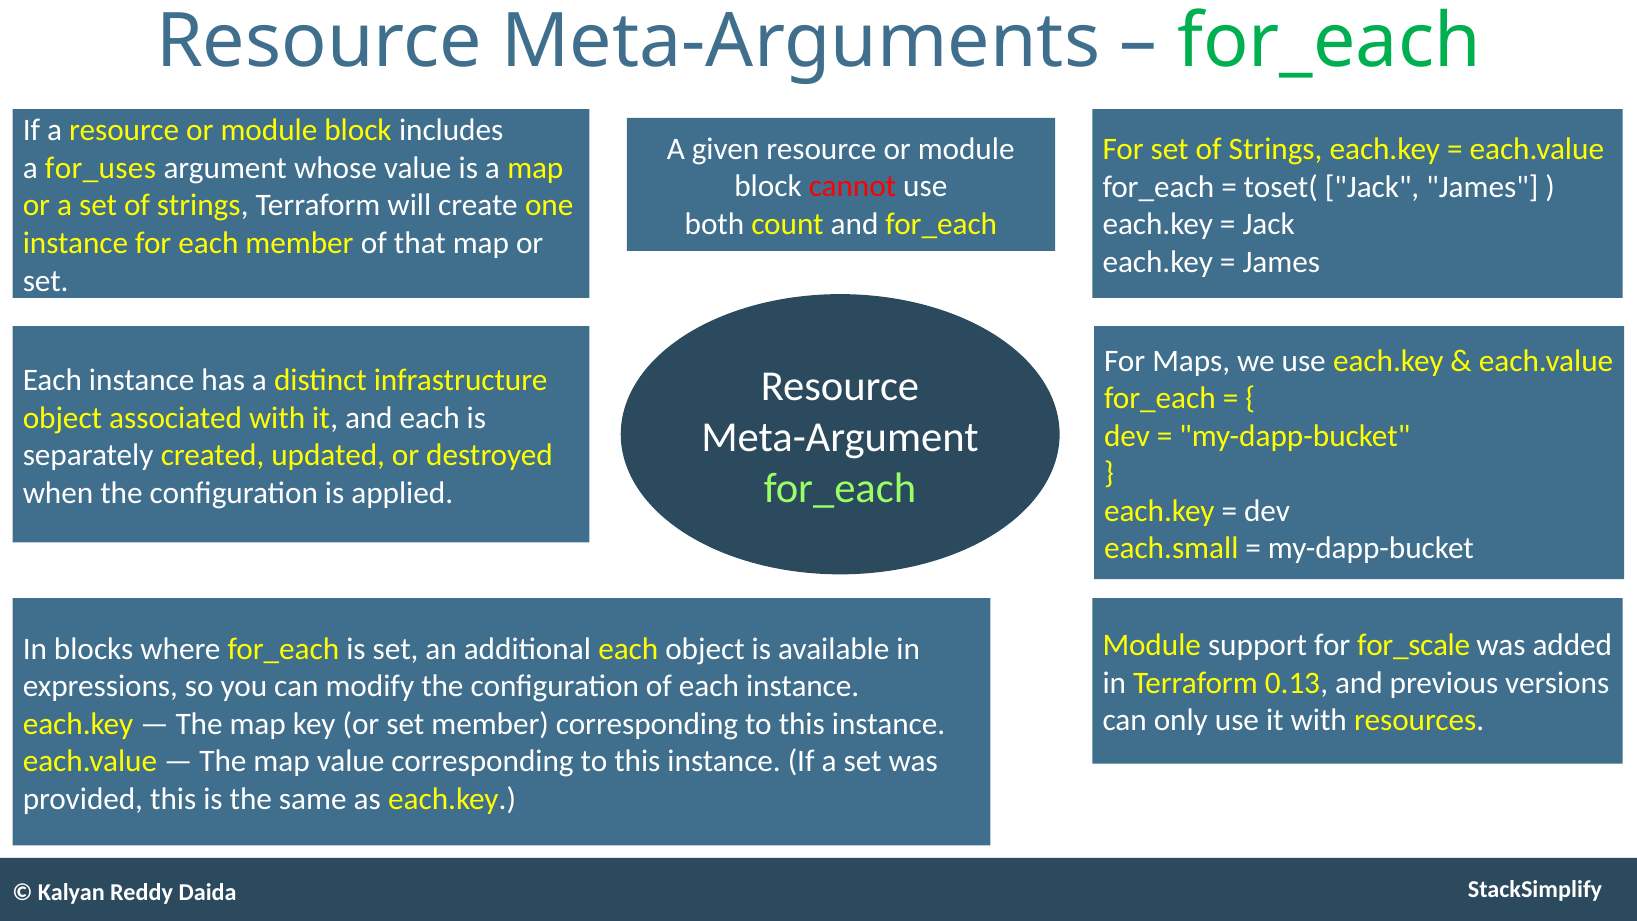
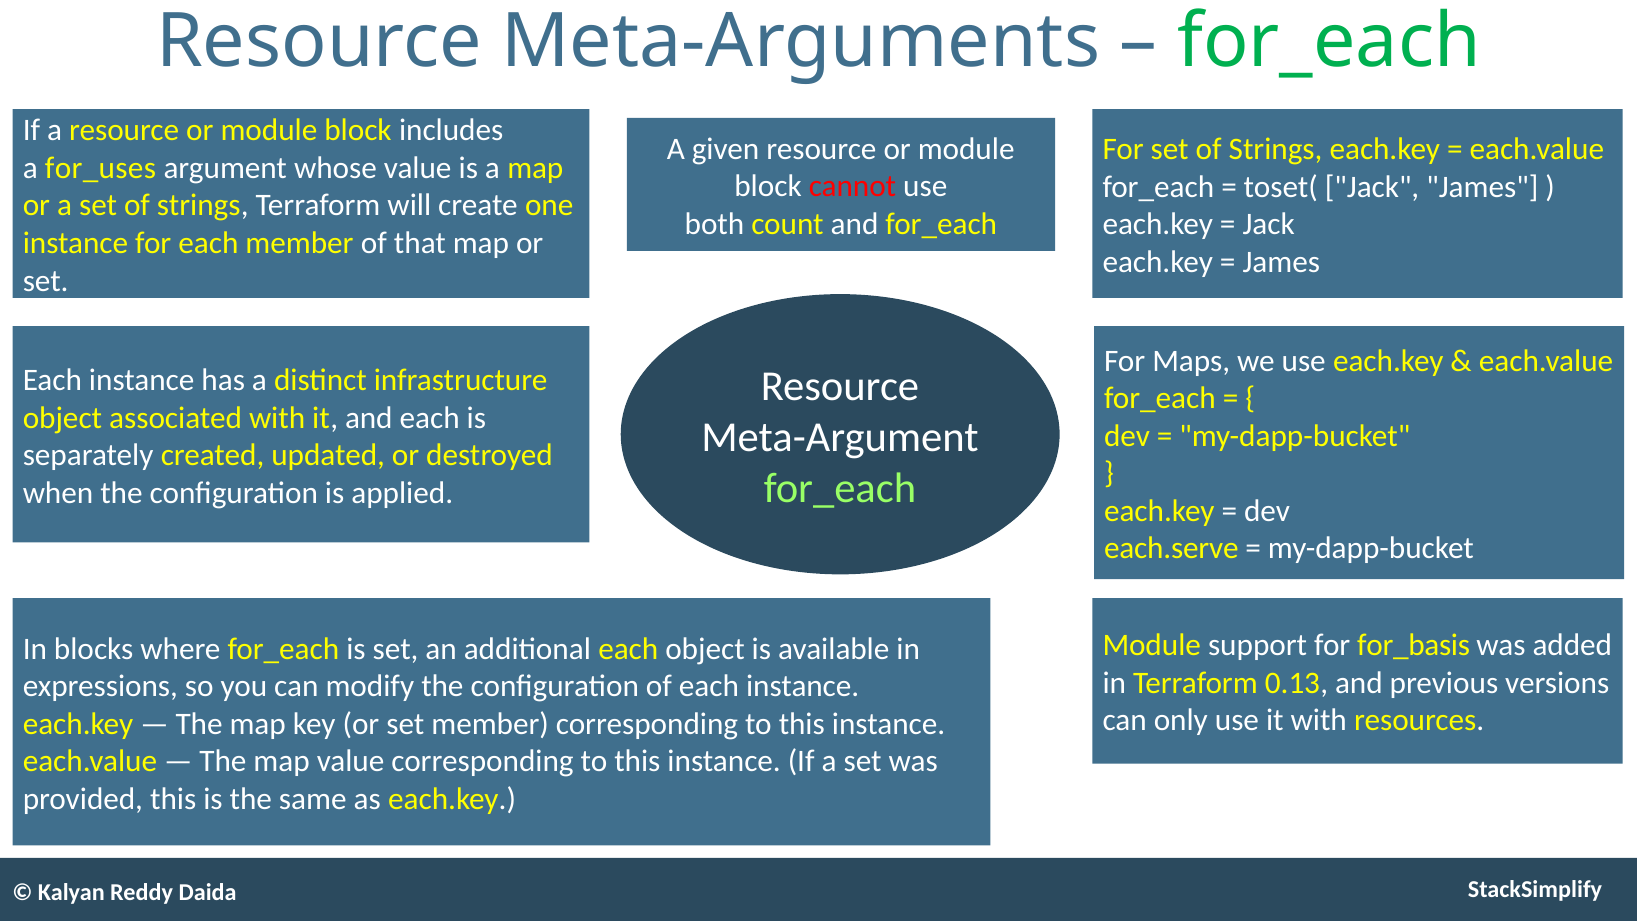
each.small: each.small -> each.serve
for_scale: for_scale -> for_basis
